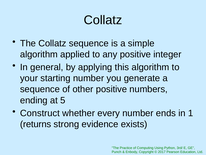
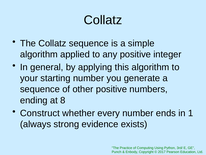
5: 5 -> 8
returns: returns -> always
